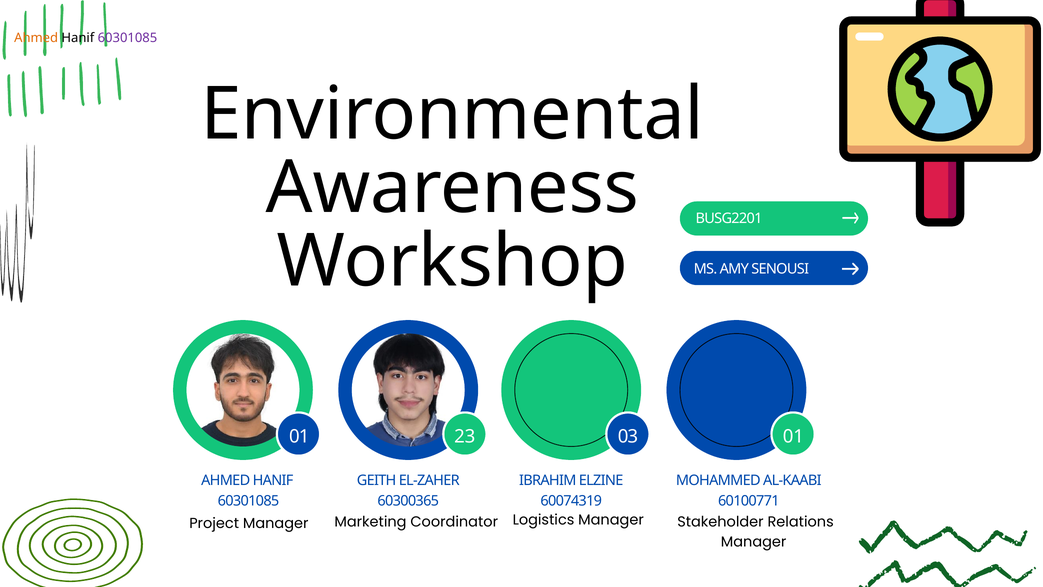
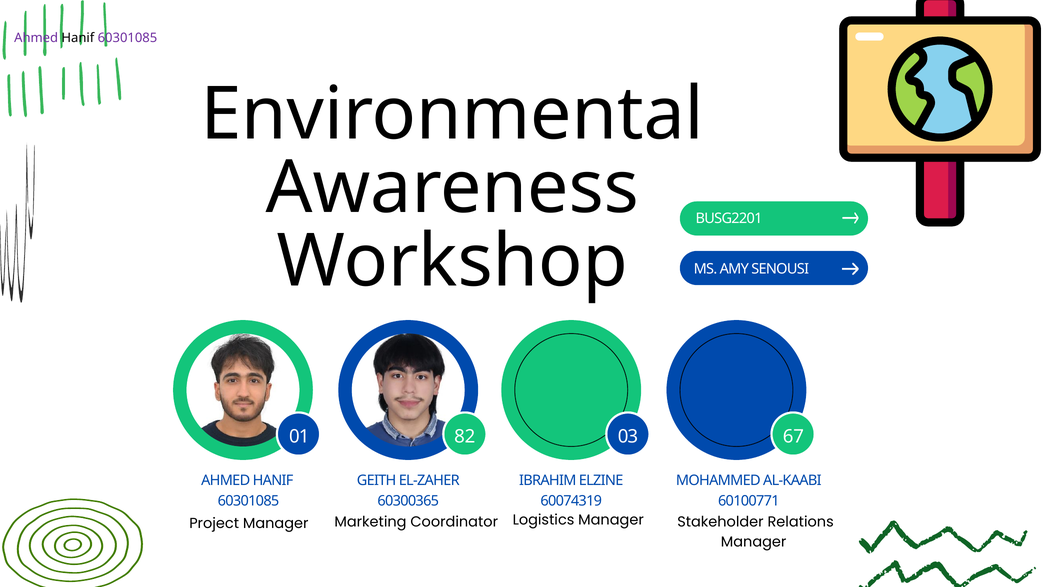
Ahmed at (36, 38) colour: orange -> purple
23: 23 -> 82
03 01: 01 -> 67
